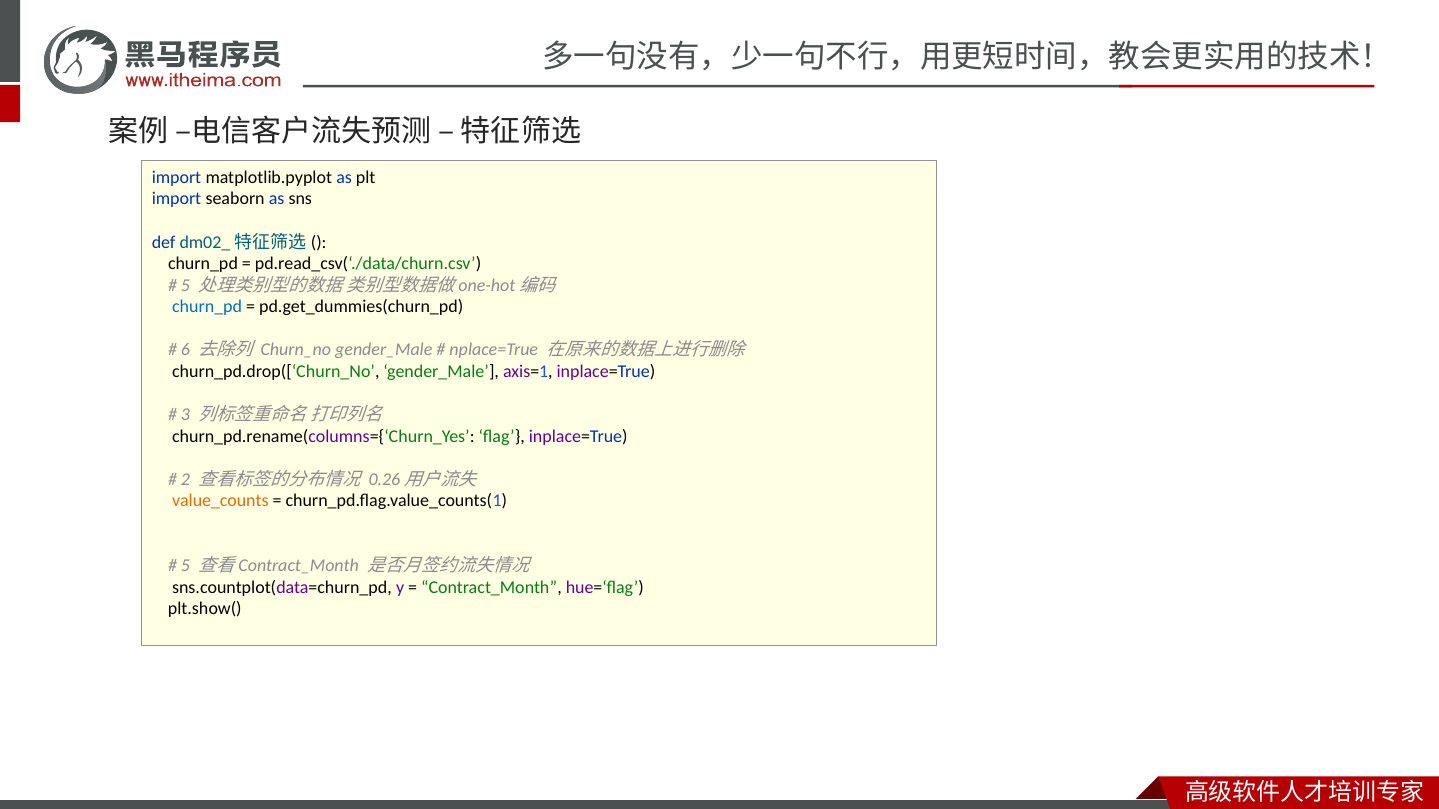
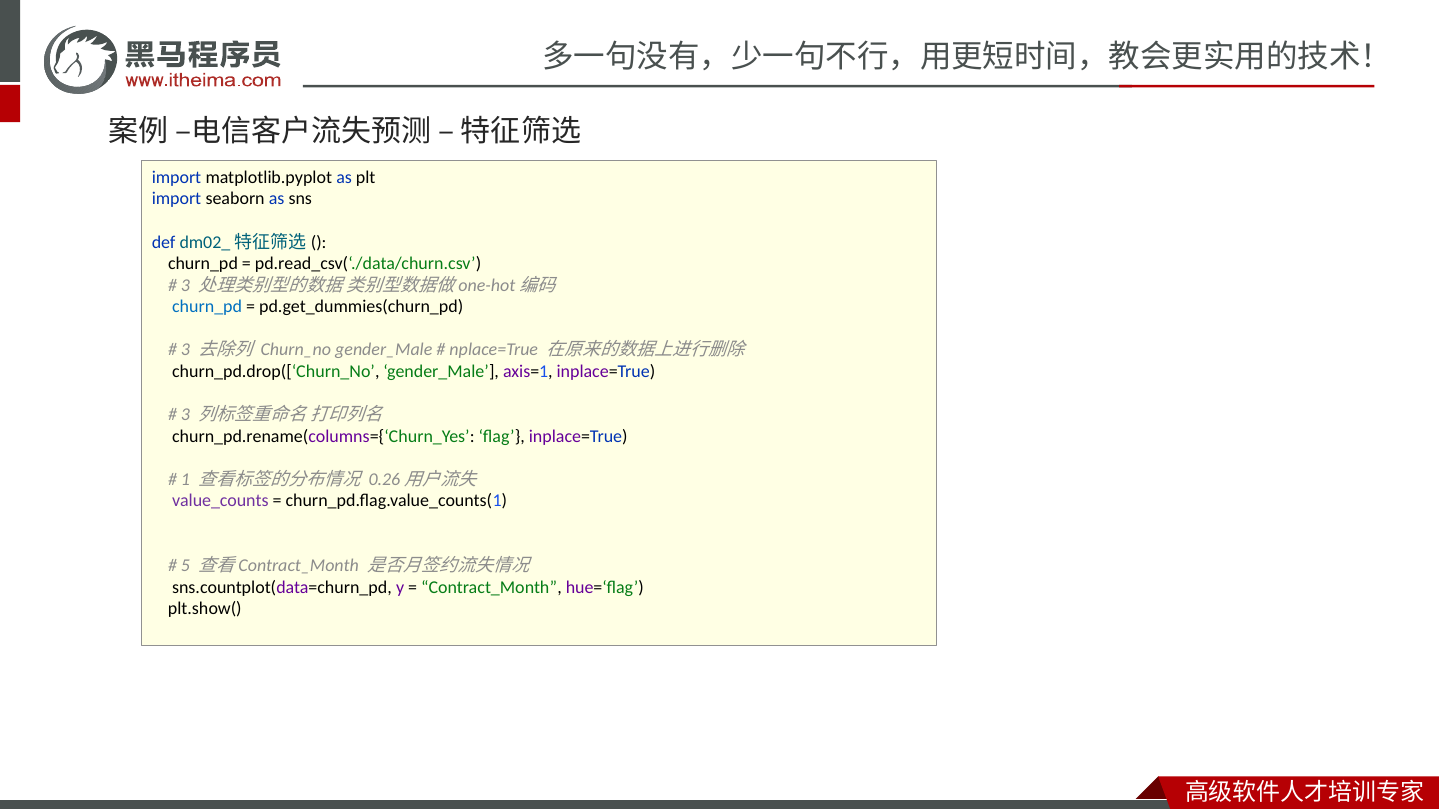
5 at (185, 285): 5 -> 3
6 at (185, 350): 6 -> 3
2: 2 -> 1
value_counts colour: orange -> purple
